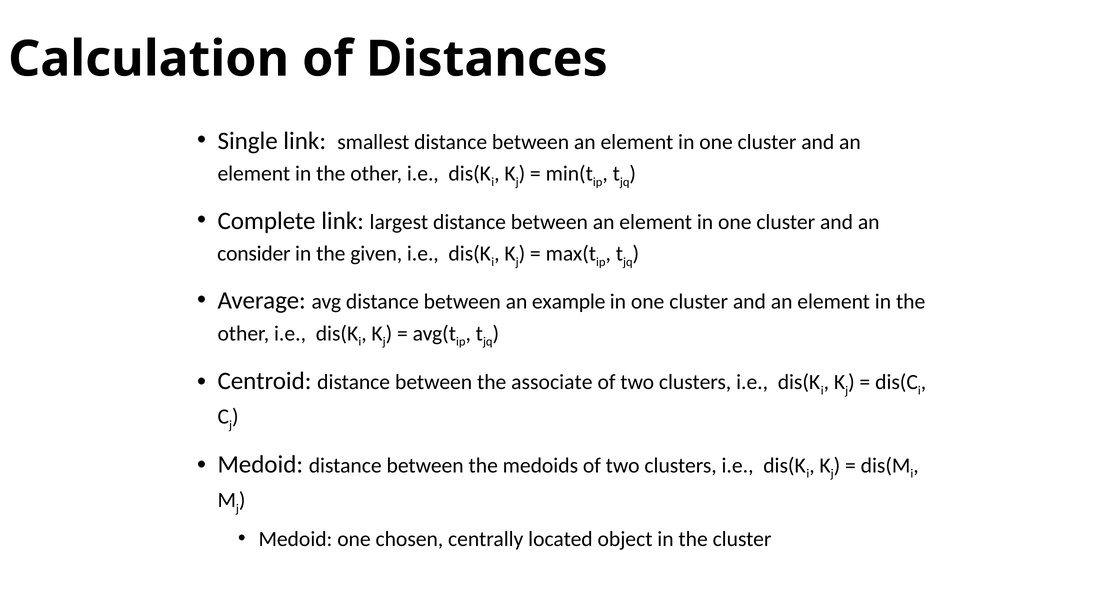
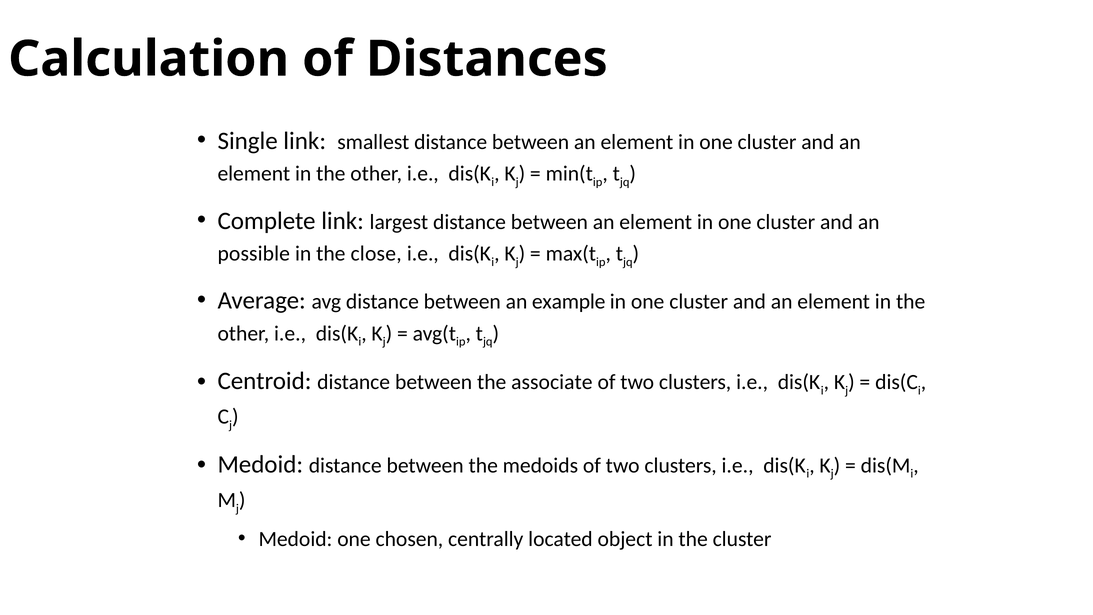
consider: consider -> possible
given: given -> close
